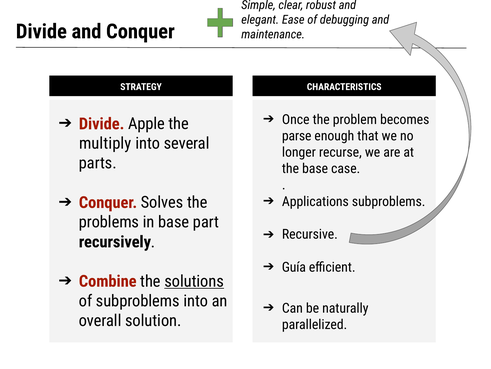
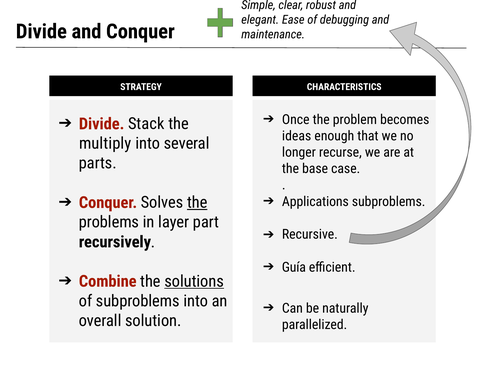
Apple: Apple -> Stack
parse: parse -> ideas
the at (197, 202) underline: none -> present
in base: base -> layer
